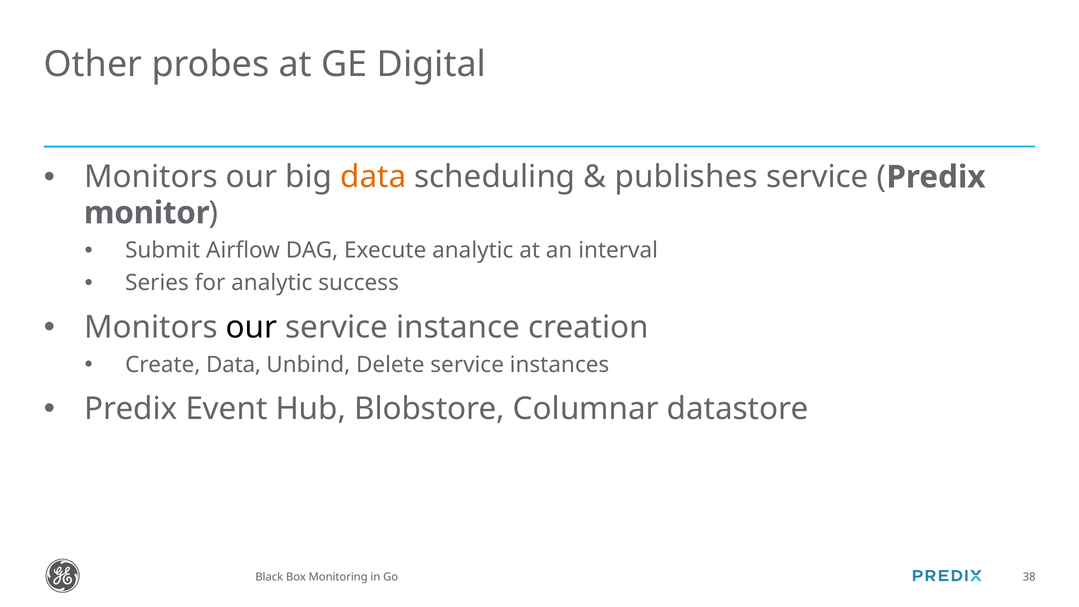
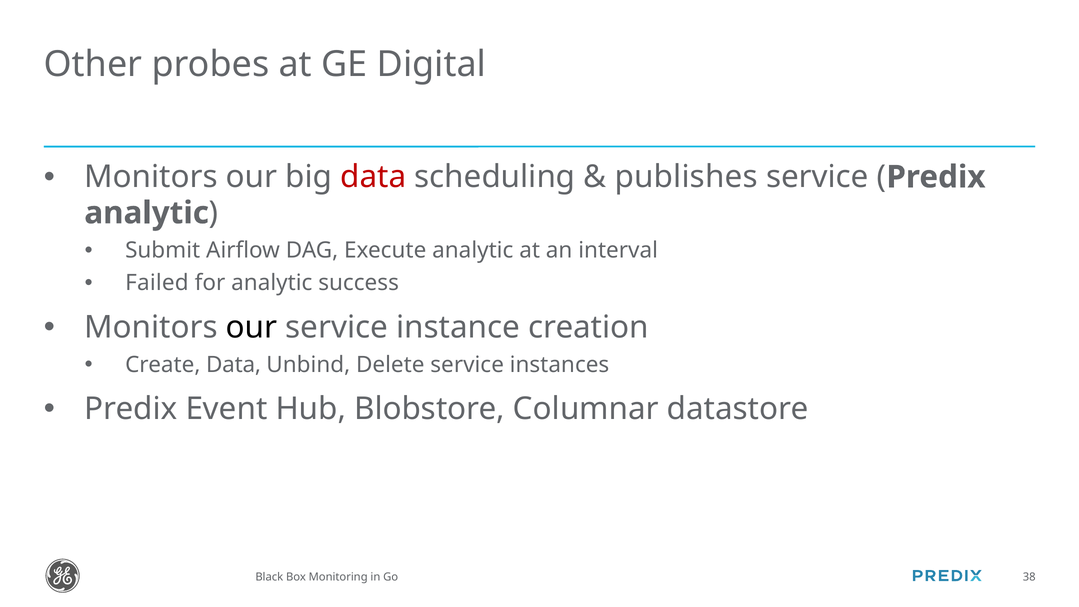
data at (373, 177) colour: orange -> red
monitor at (147, 213): monitor -> analytic
Series: Series -> Failed
